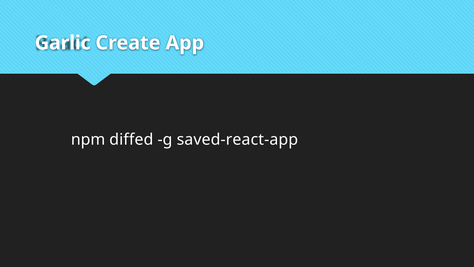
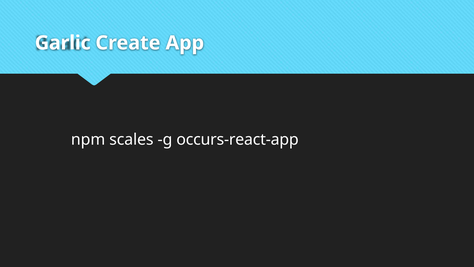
diffed: diffed -> scales
saved-react-app: saved-react-app -> occurs-react-app
